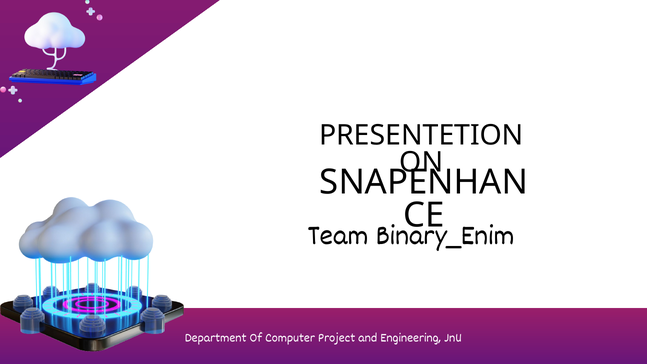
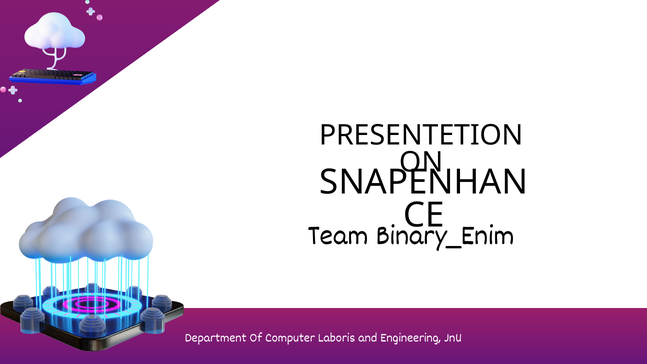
Project: Project -> Laboris
